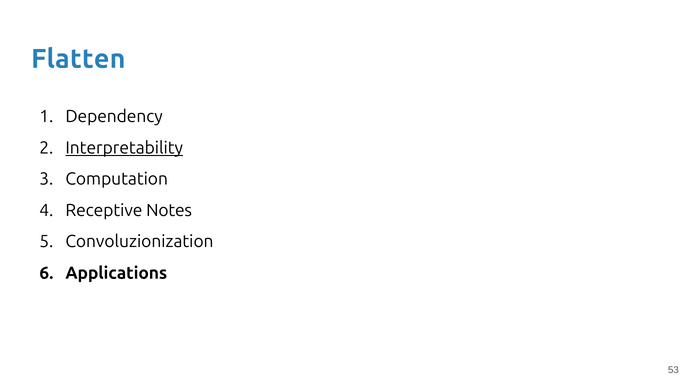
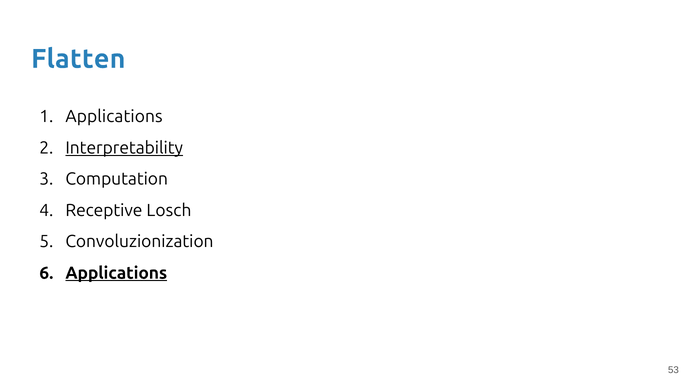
Dependency at (114, 117): Dependency -> Applications
Notes: Notes -> Losch
Applications at (116, 273) underline: none -> present
